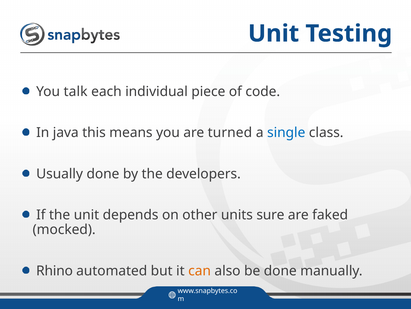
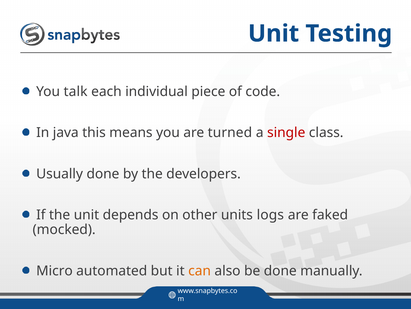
single colour: blue -> red
sure: sure -> logs
Rhino: Rhino -> Micro
